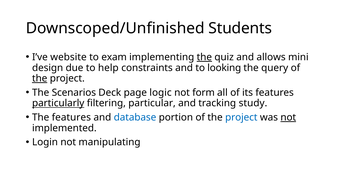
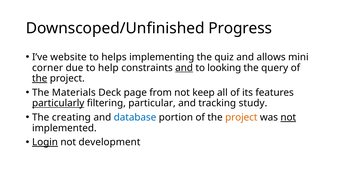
Students: Students -> Progress
exam: exam -> helps
the at (204, 57) underline: present -> none
design: design -> corner
and at (184, 68) underline: none -> present
Scenarios: Scenarios -> Materials
logic: logic -> from
form: form -> keep
The features: features -> creating
project at (241, 117) colour: blue -> orange
Login underline: none -> present
manipulating: manipulating -> development
